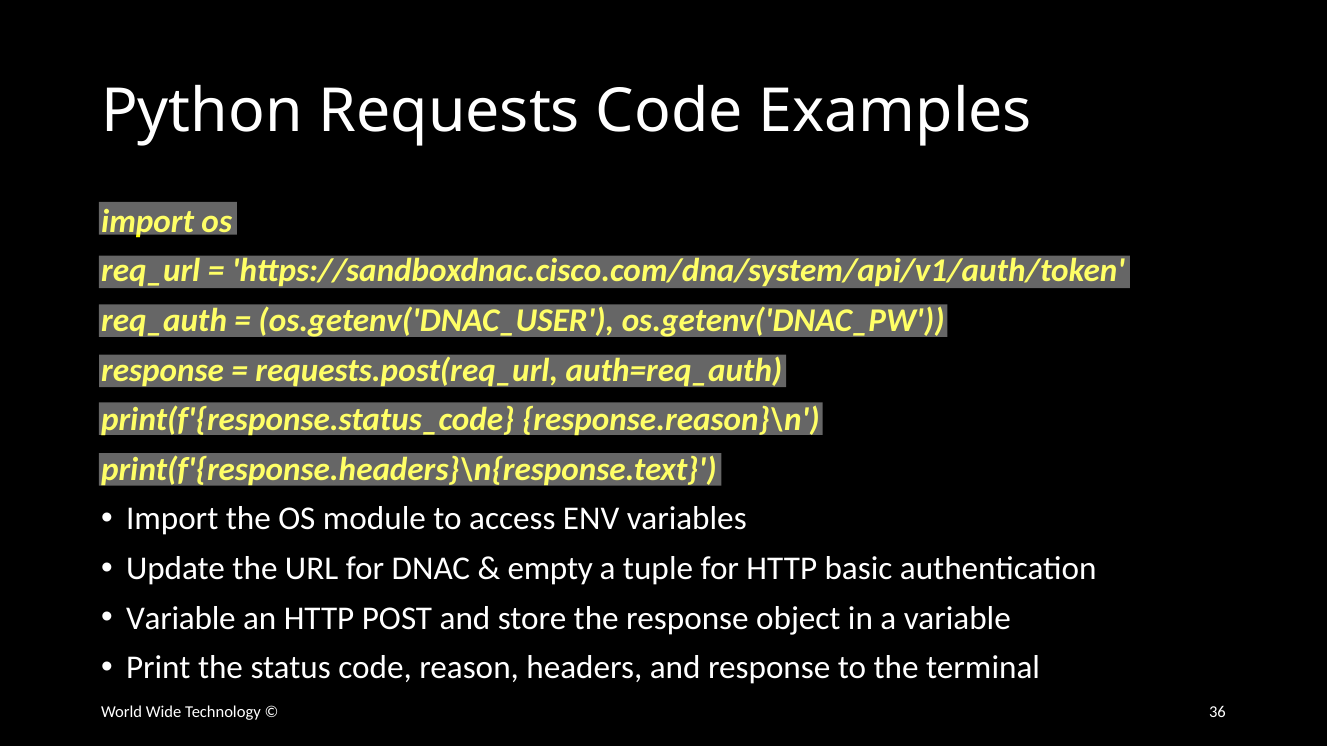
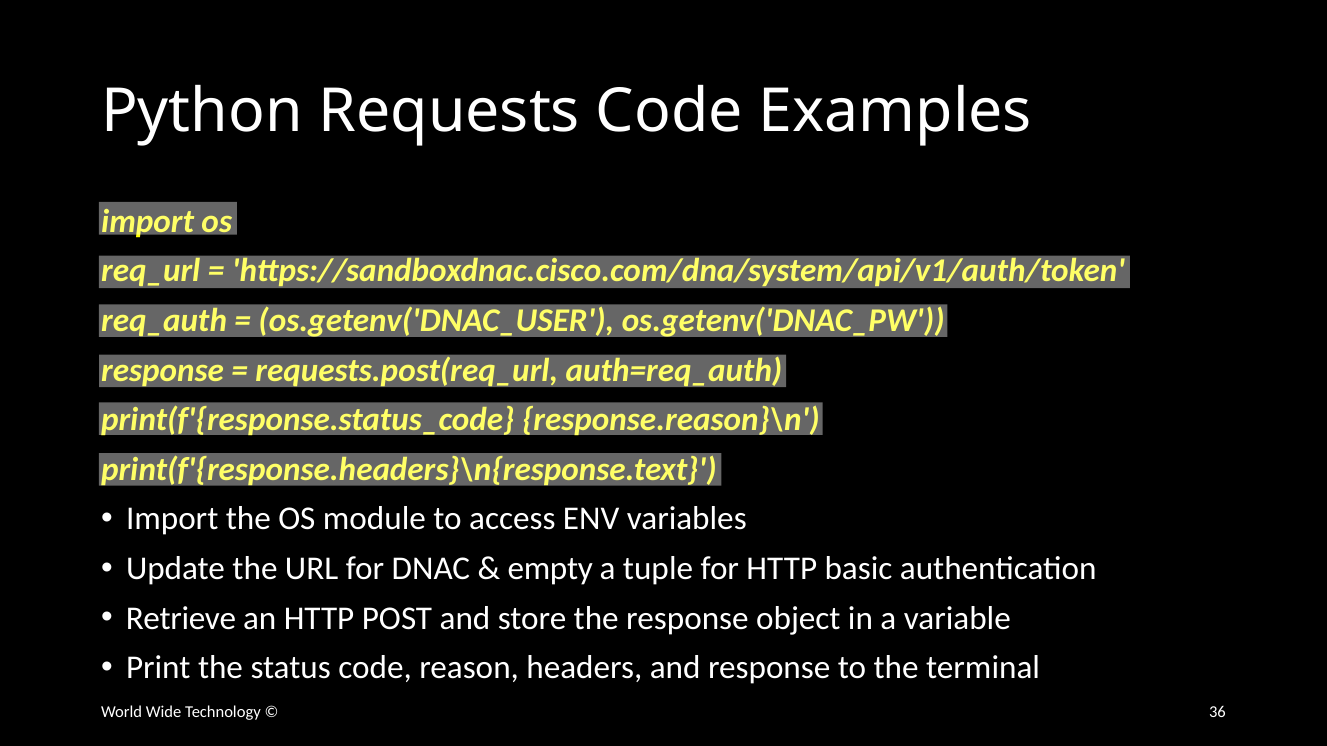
Variable at (181, 619): Variable -> Retrieve
